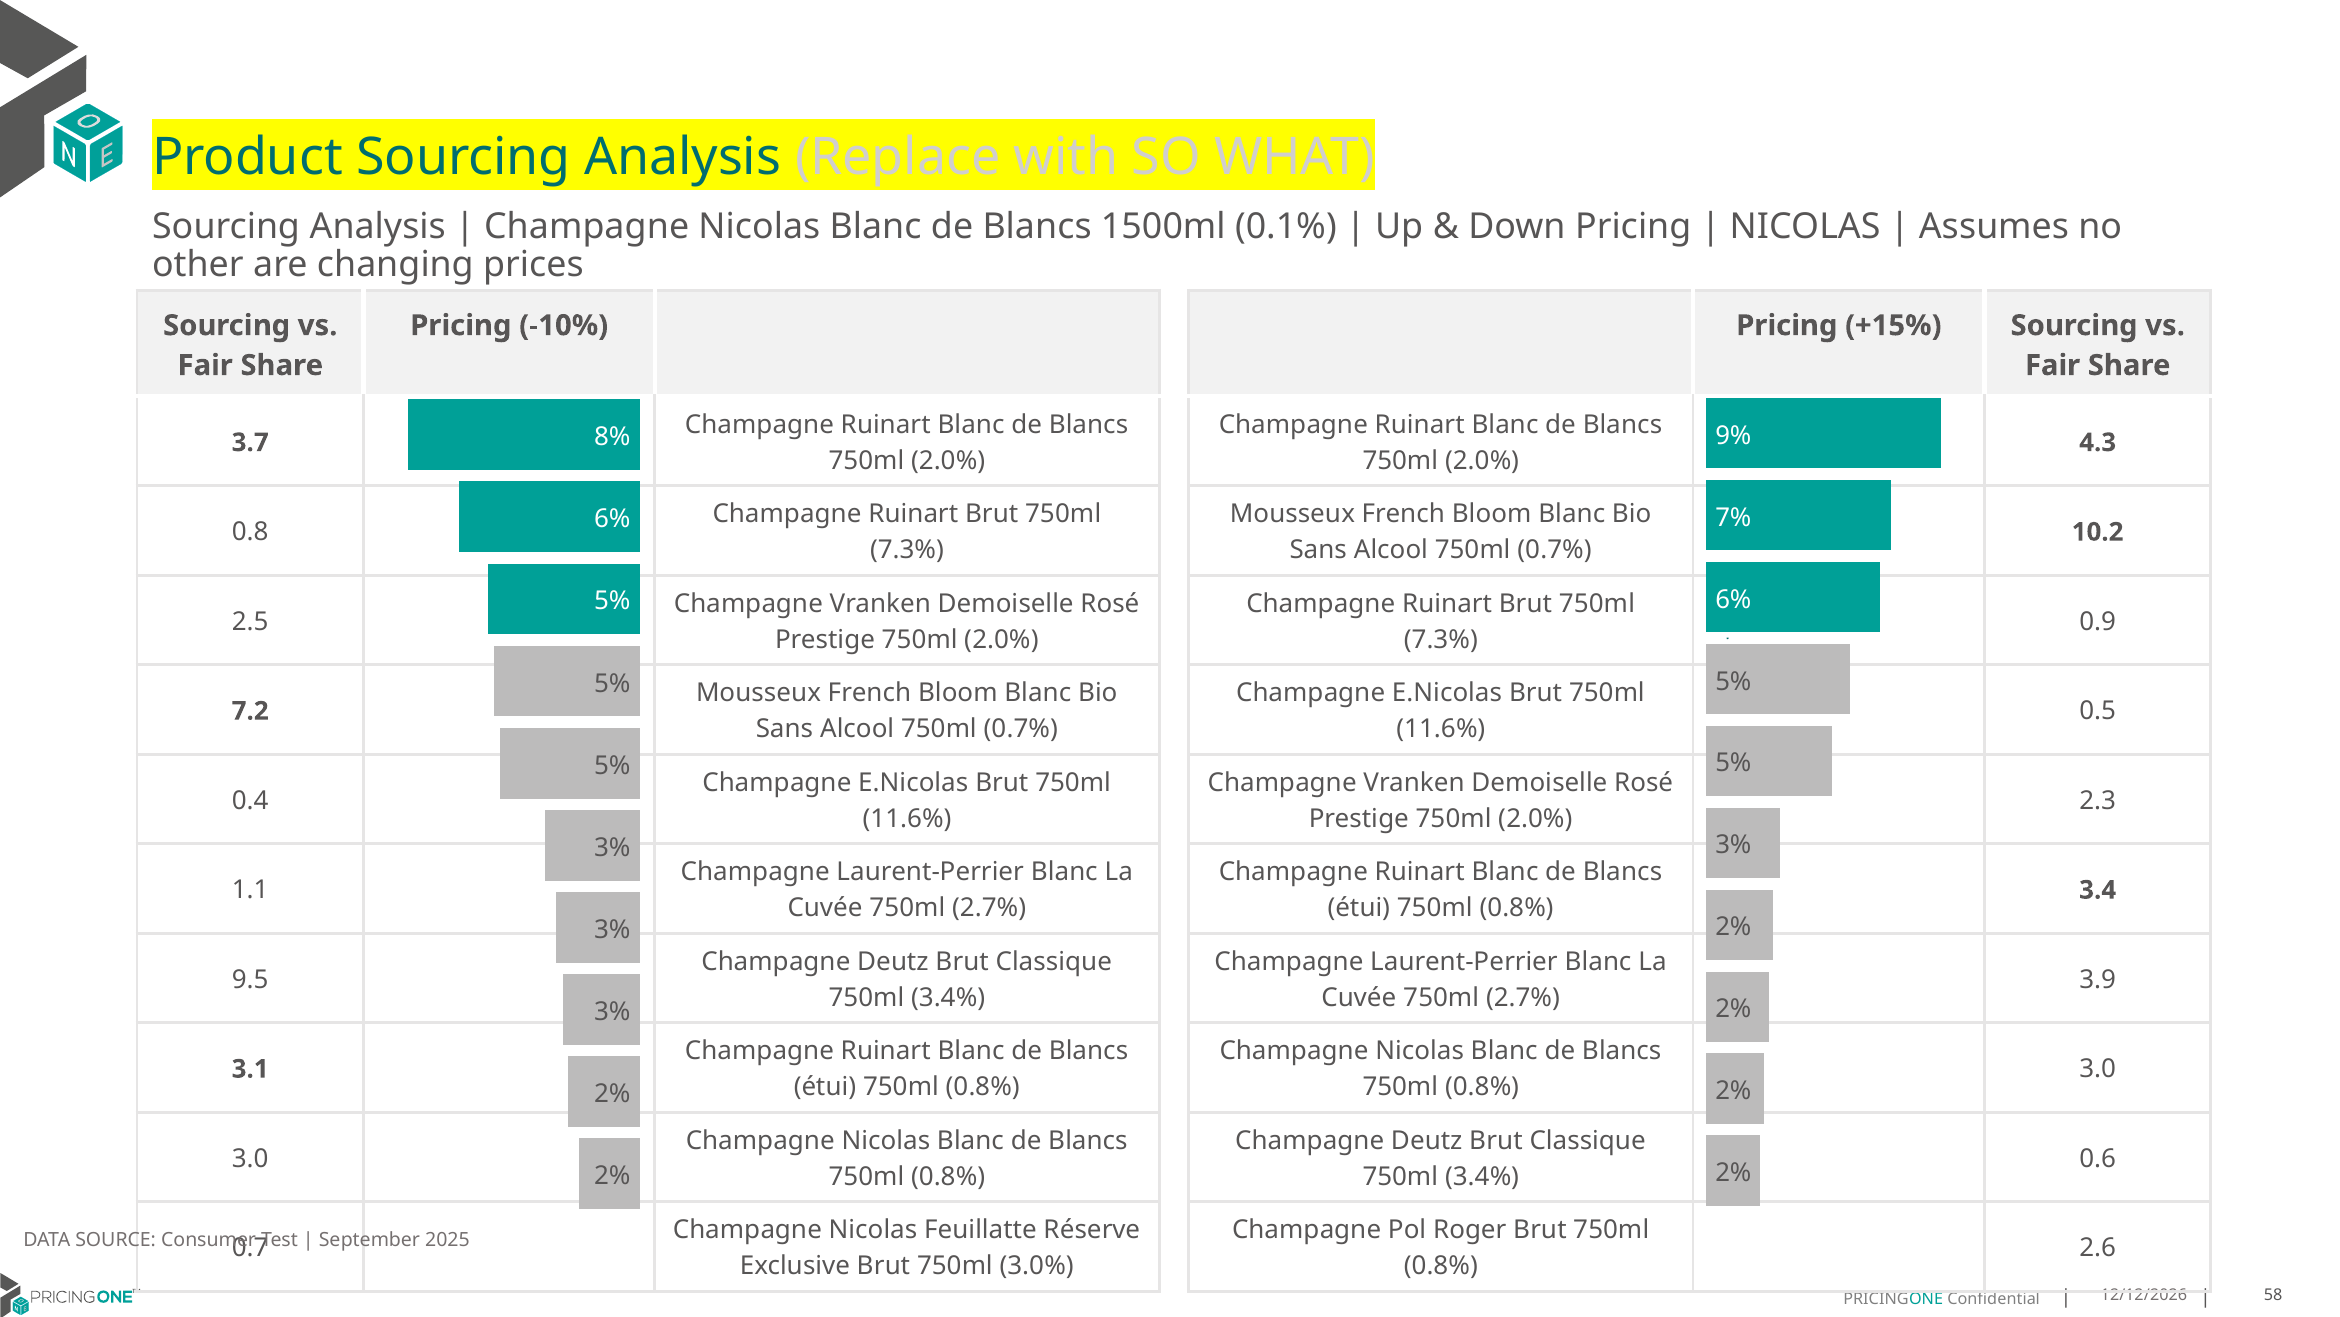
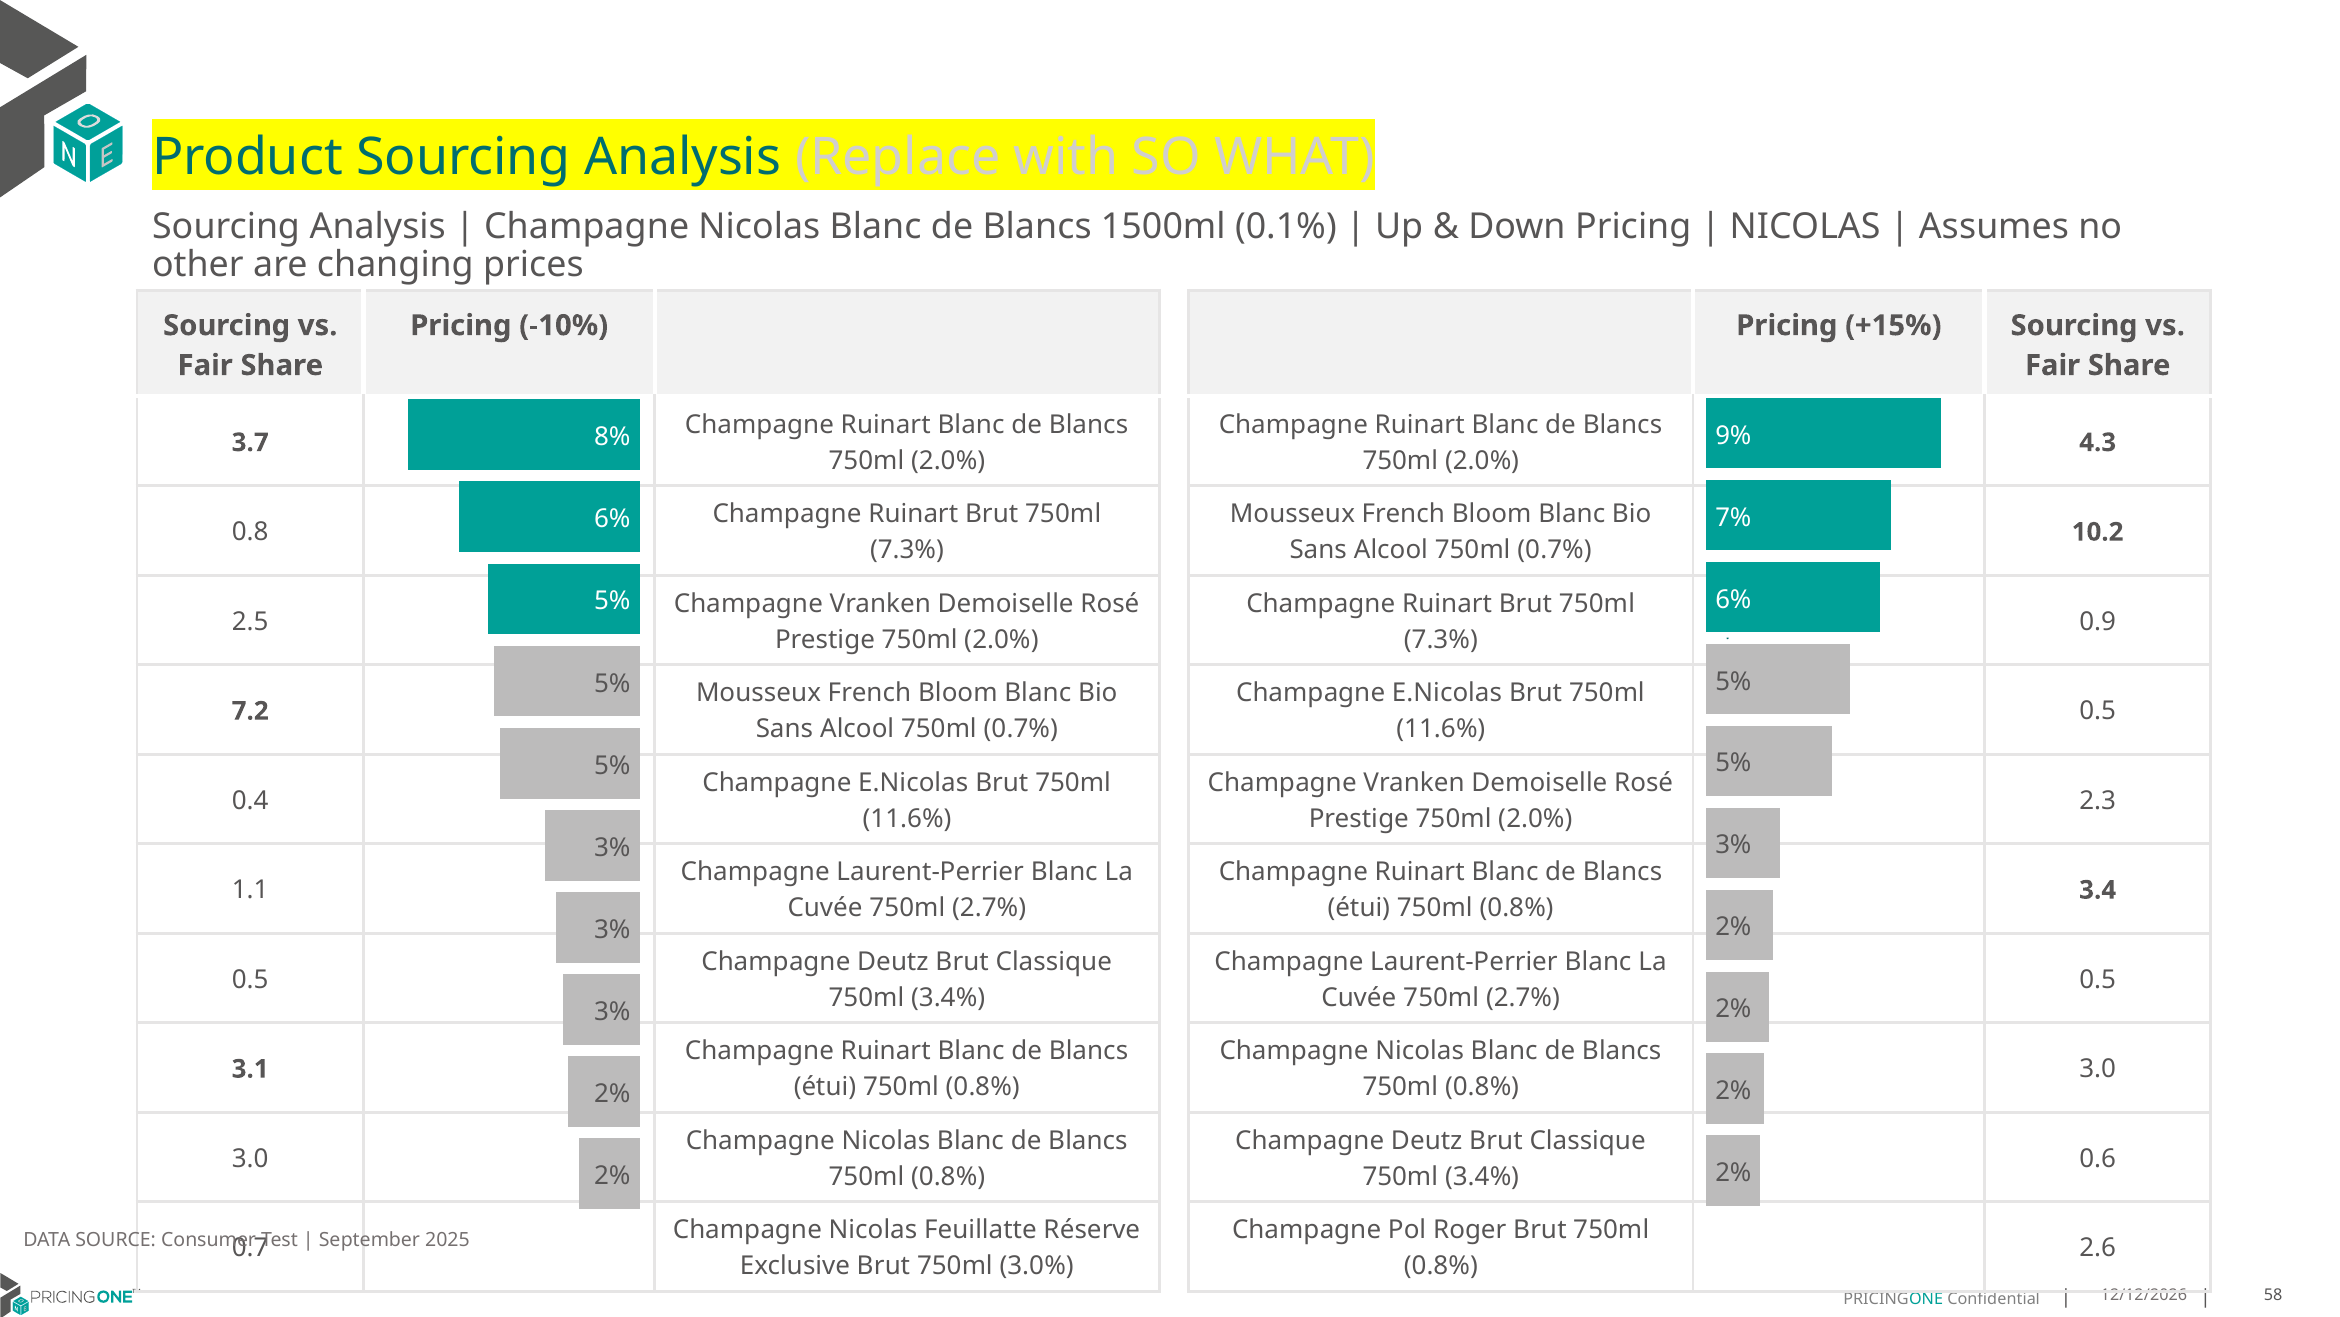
9.5 at (250, 979): 9.5 -> 0.5
3.9 at (2098, 979): 3.9 -> 0.5
